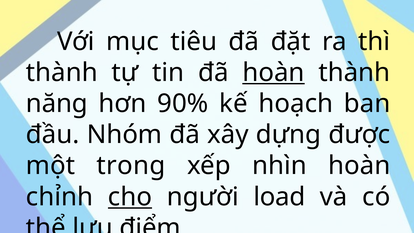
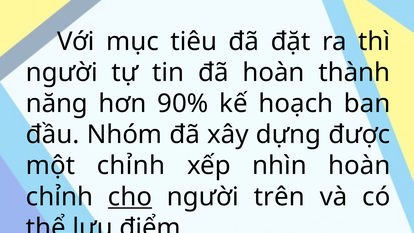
thành at (62, 73): thành -> người
hoàn at (274, 73) underline: present -> none
một trong: trong -> chỉnh
load: load -> trên
